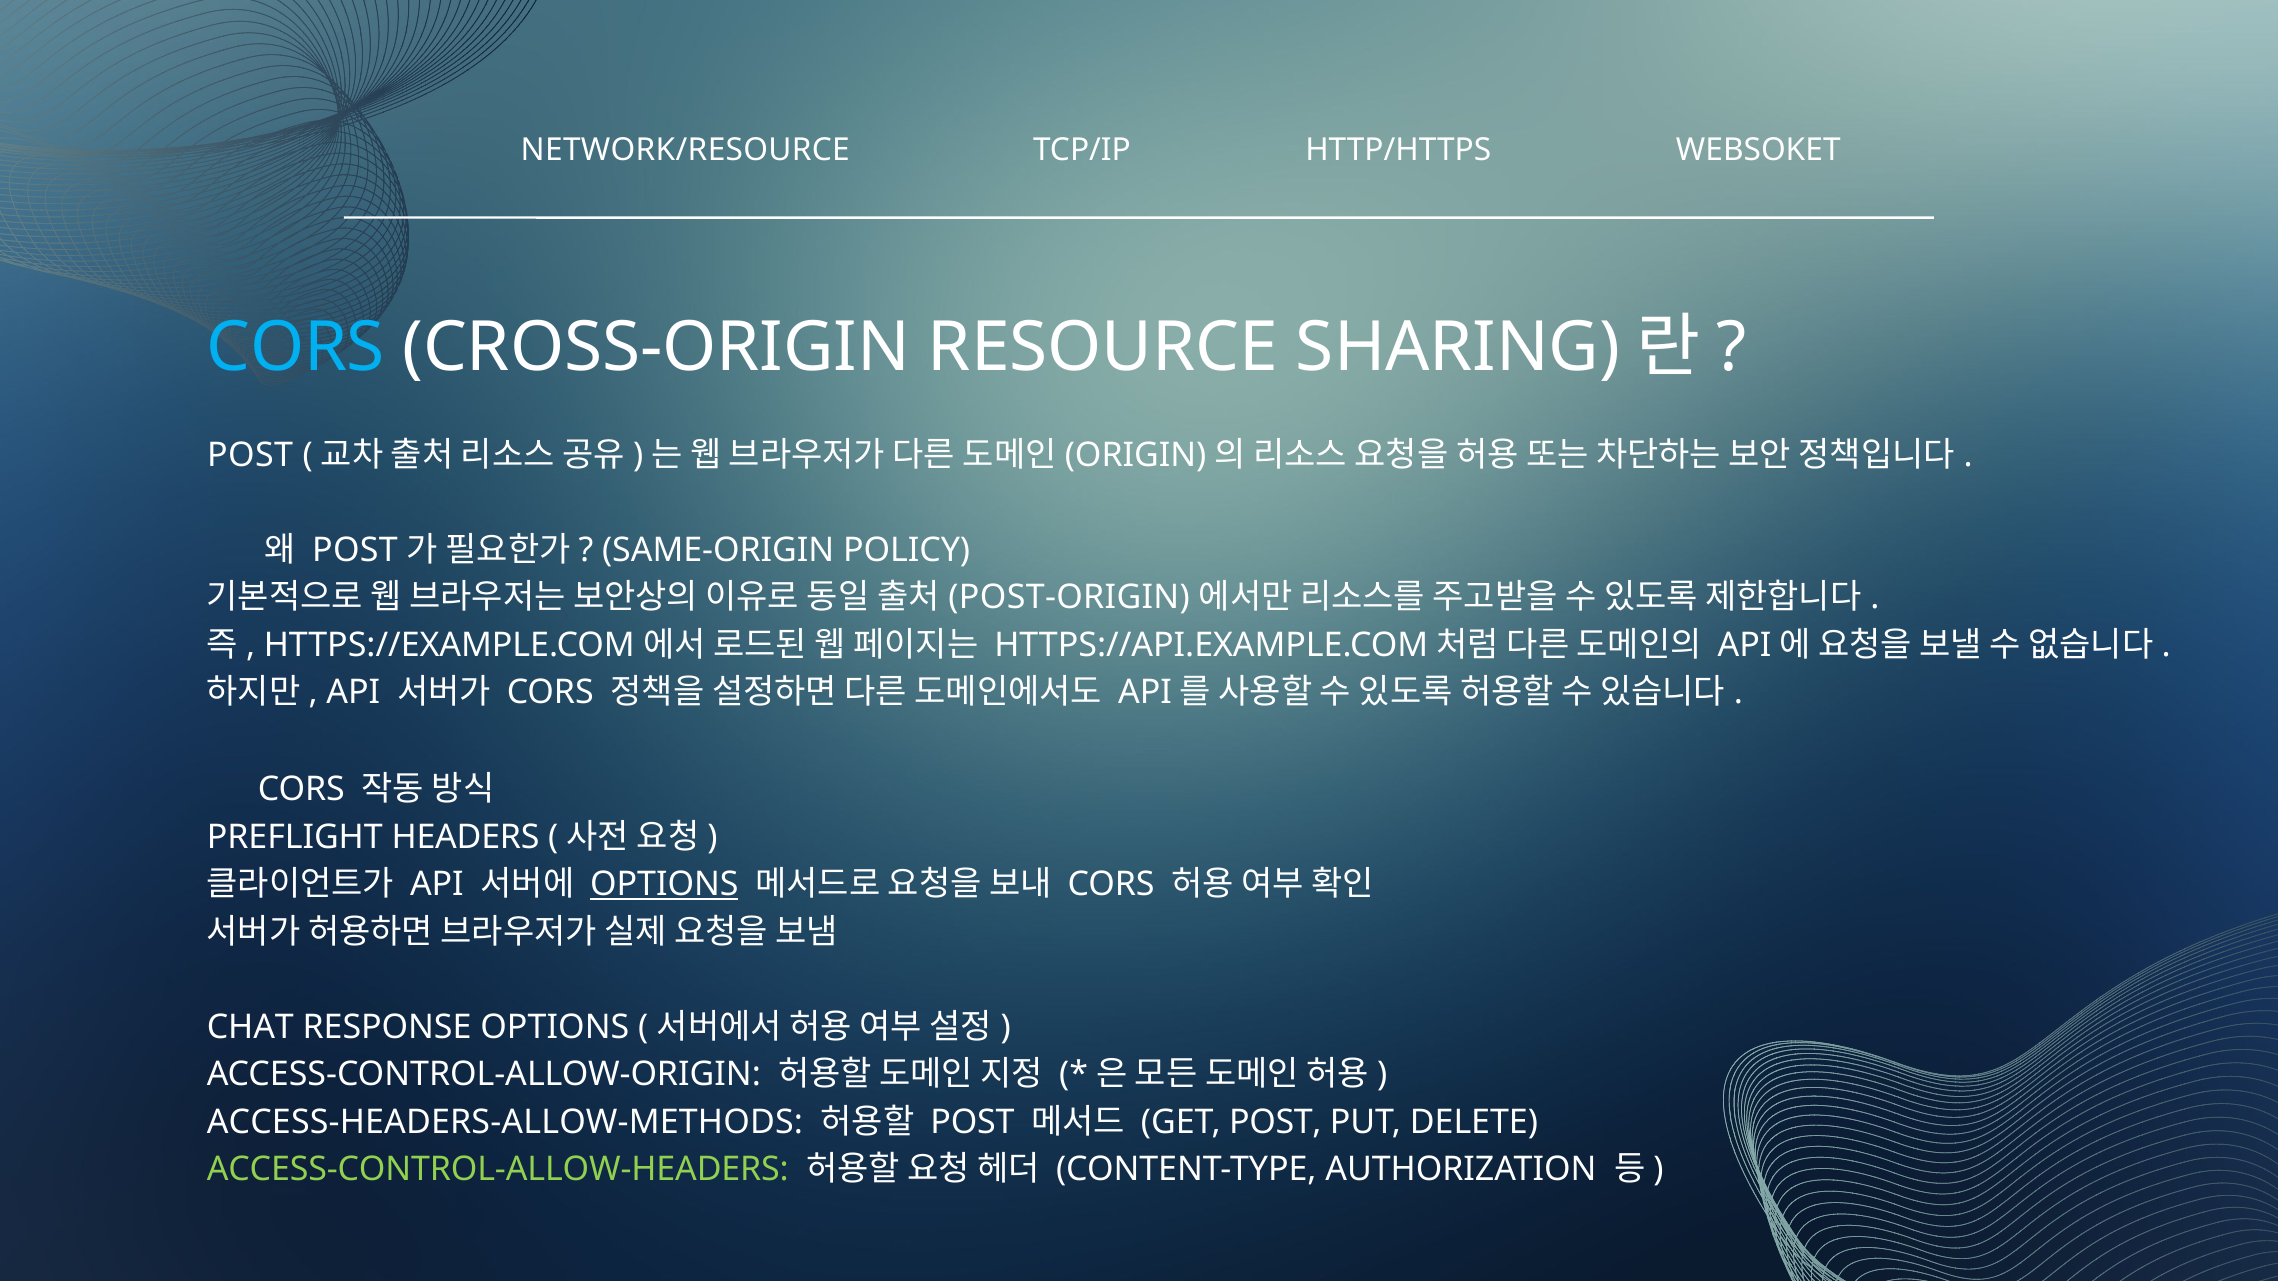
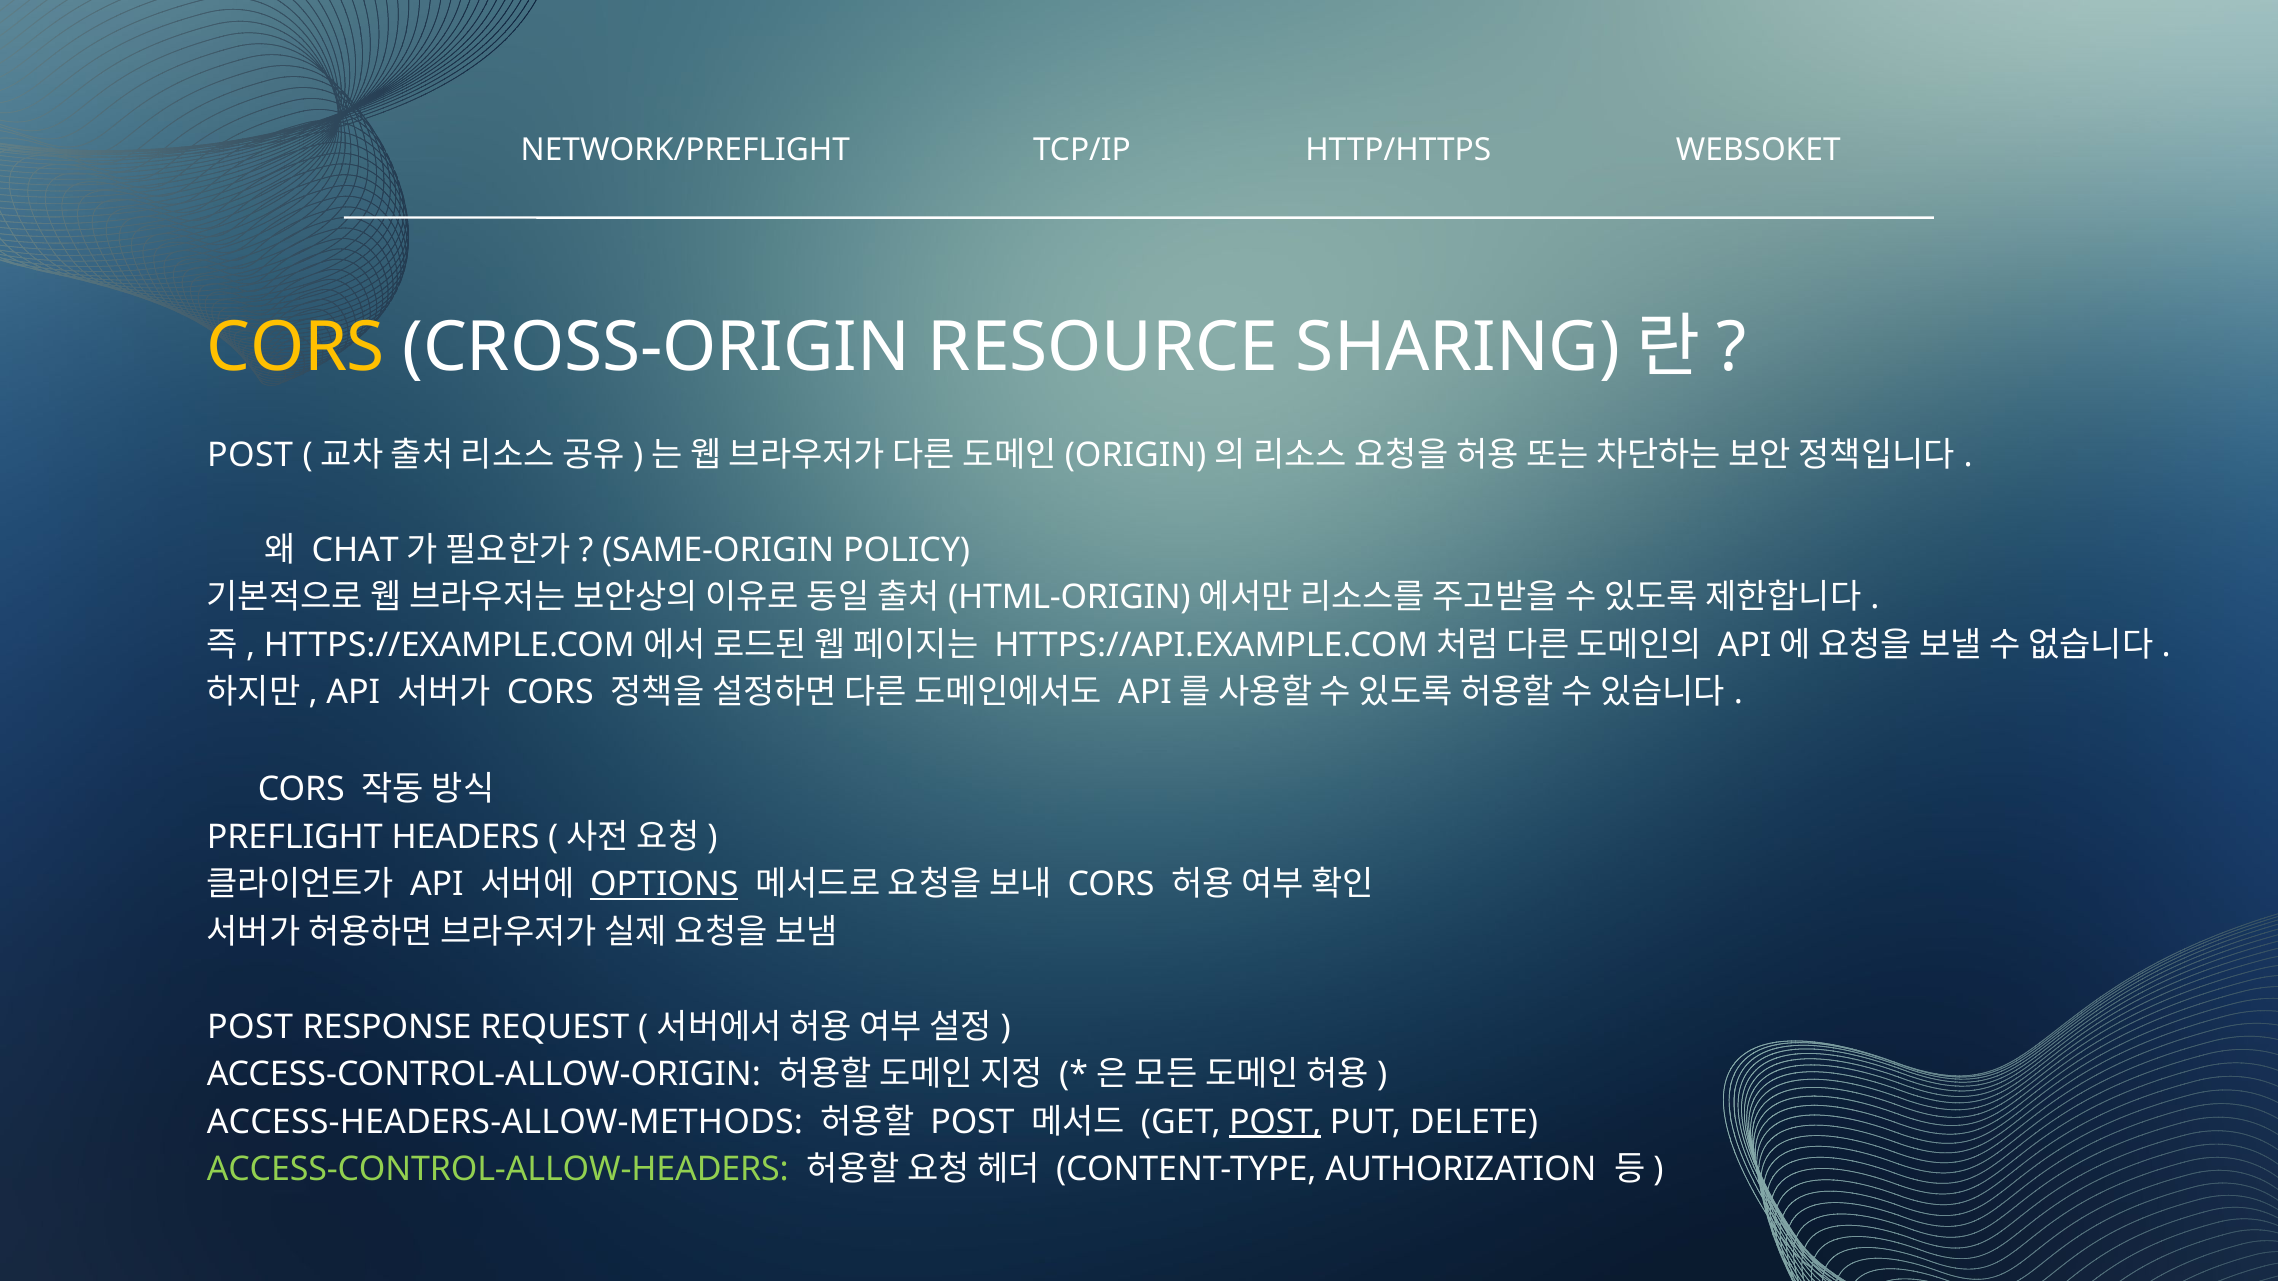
NETWORK/RESOURCE: NETWORK/RESOURCE -> NETWORK/PREFLIGHT
CORS at (296, 348) colour: light blue -> yellow
POST at (355, 550): POST -> CHAT
POST-ORIGIN: POST-ORIGIN -> HTML-ORIGIN
CHAT at (250, 1027): CHAT -> POST
RESPONSE OPTIONS: OPTIONS -> REQUEST
POST at (1275, 1122) underline: none -> present
